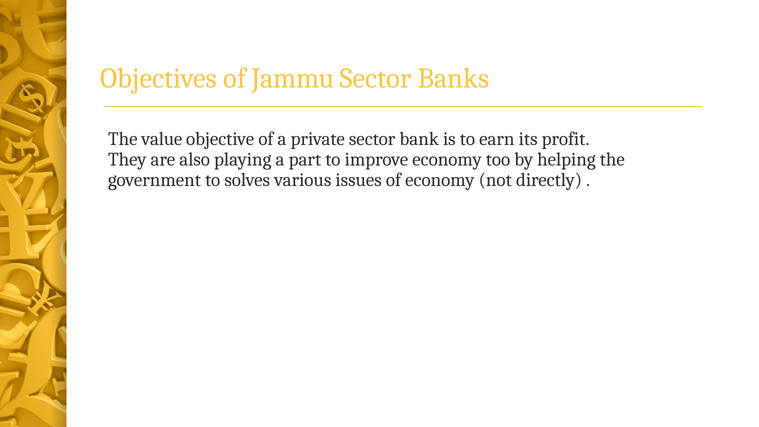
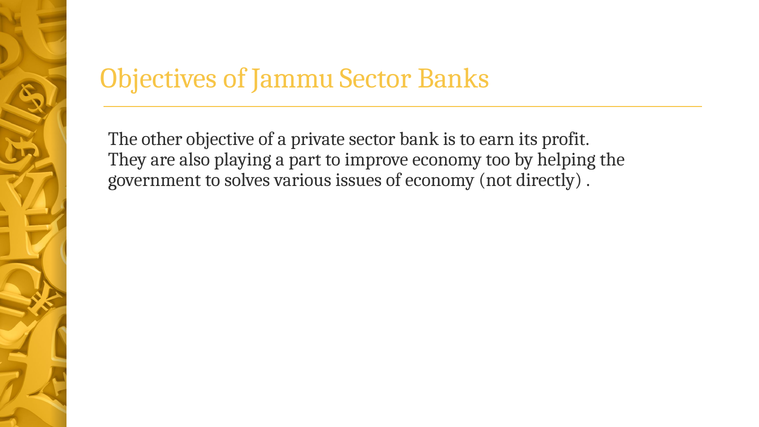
value: value -> other
